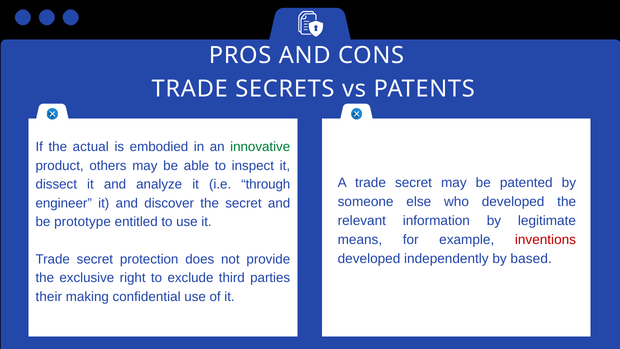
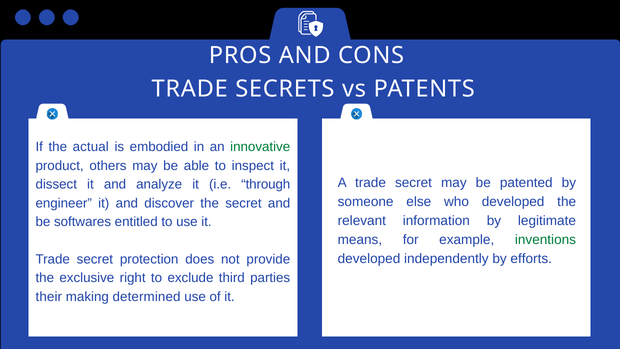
prototype: prototype -> softwares
inventions colour: red -> green
based: based -> efforts
confidential: confidential -> determined
